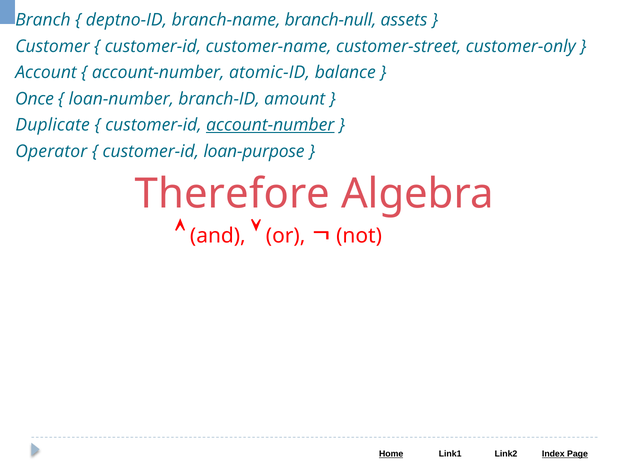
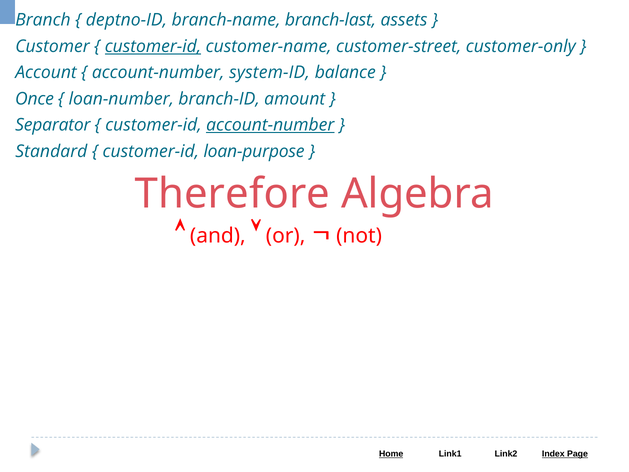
branch-null: branch-null -> branch-last
customer-id at (153, 46) underline: none -> present
atomic-ID: atomic-ID -> system-ID
Duplicate: Duplicate -> Separator
Operator: Operator -> Standard
